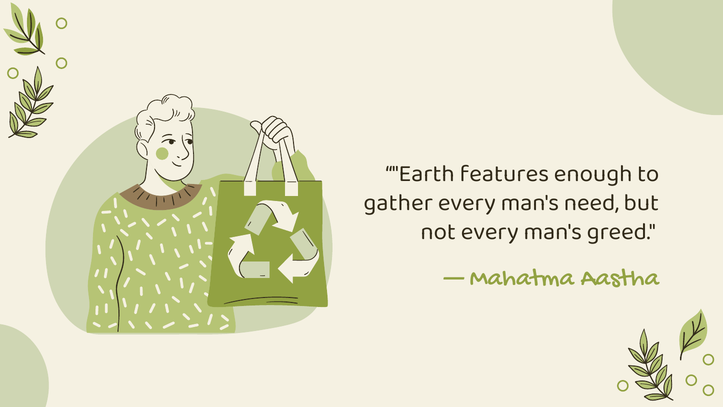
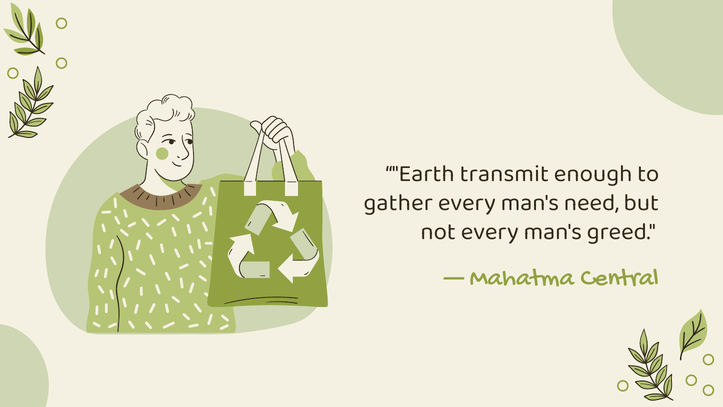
features: features -> transmit
Aastha: Aastha -> Central
